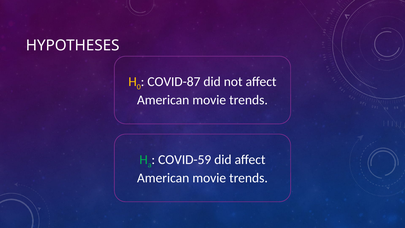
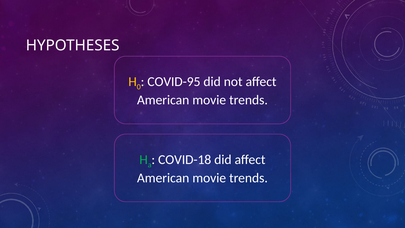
COVID-87: COVID-87 -> COVID-95
COVID-59: COVID-59 -> COVID-18
